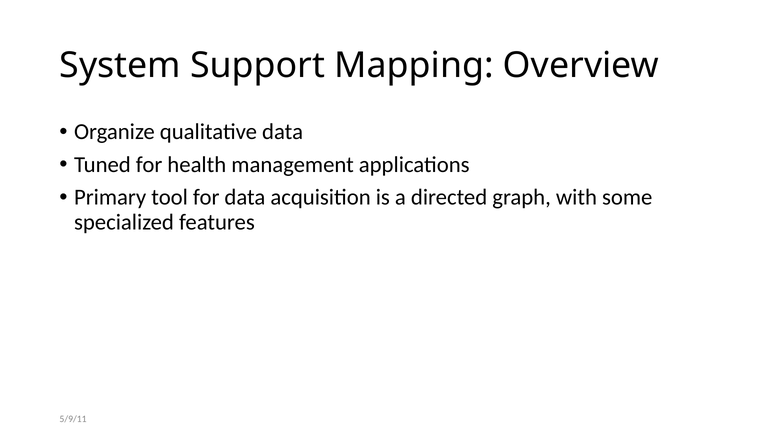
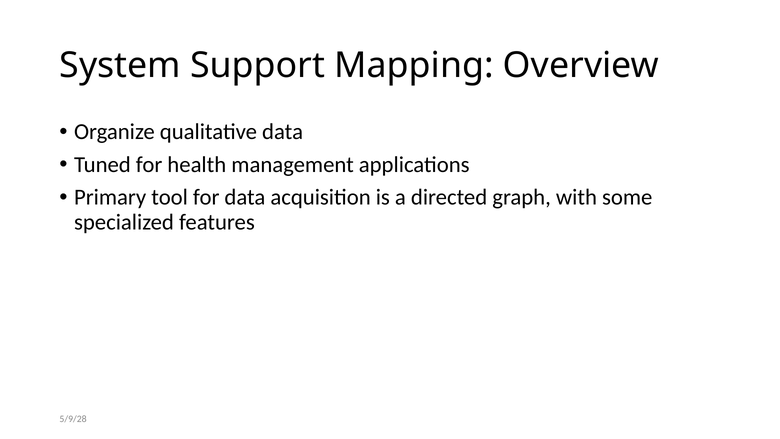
5/9/11: 5/9/11 -> 5/9/28
